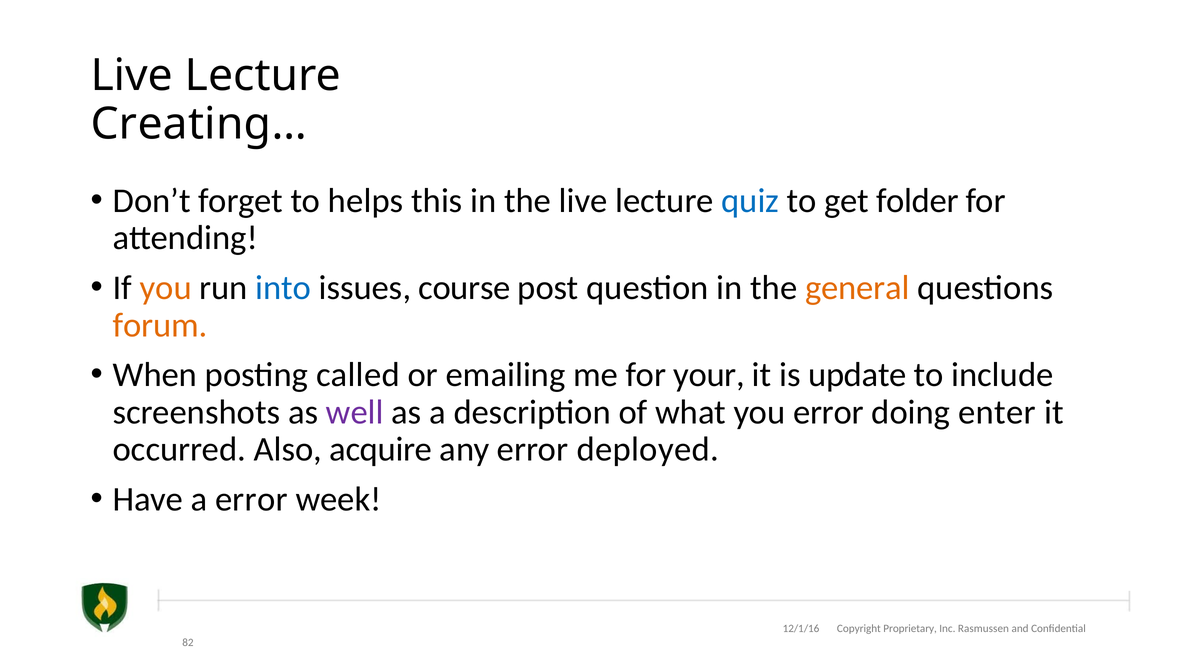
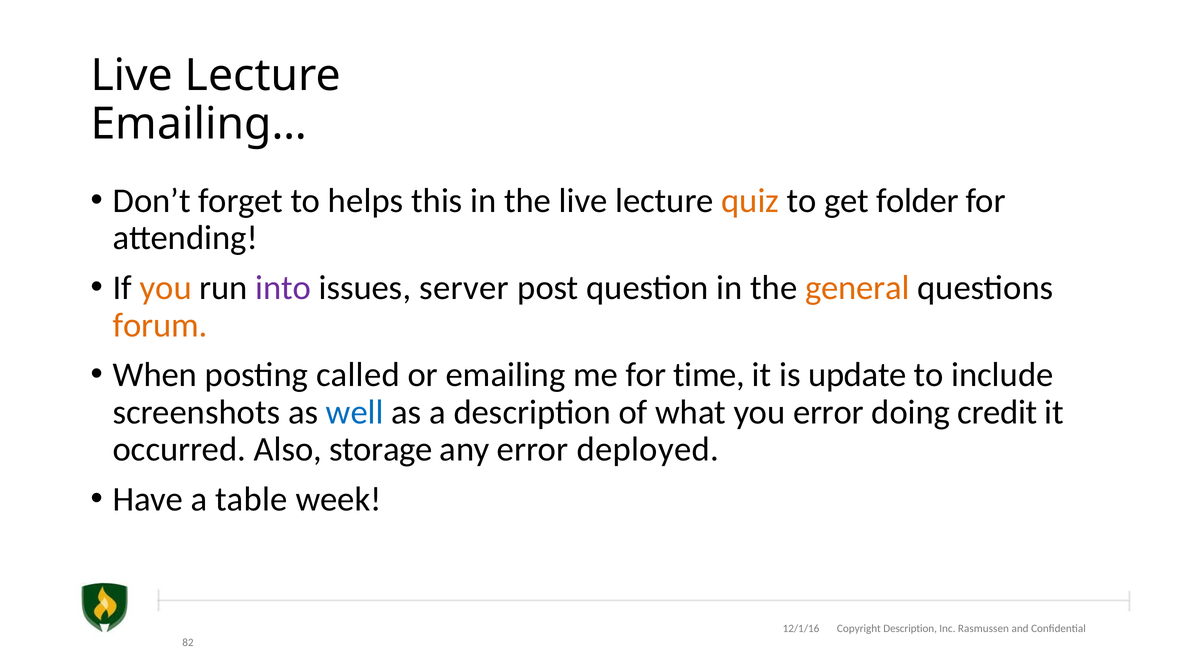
Creating…: Creating… -> Emailing…
quiz colour: blue -> orange
into colour: blue -> purple
course: course -> server
your: your -> time
well colour: purple -> blue
enter: enter -> credit
acquire: acquire -> storage
a error: error -> table
Copyright Proprietary: Proprietary -> Description
